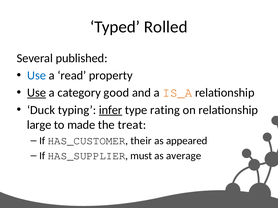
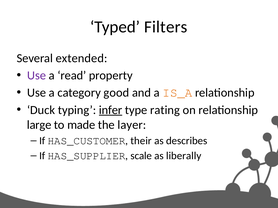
Rolled: Rolled -> Filters
published: published -> extended
Use at (37, 76) colour: blue -> purple
Use at (37, 93) underline: present -> none
treat: treat -> layer
appeared: appeared -> describes
must: must -> scale
average: average -> liberally
